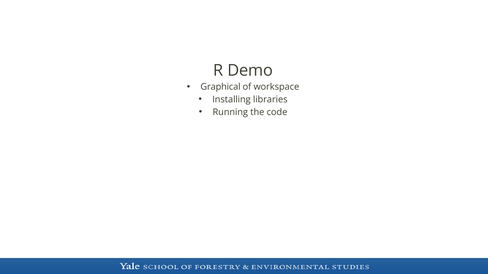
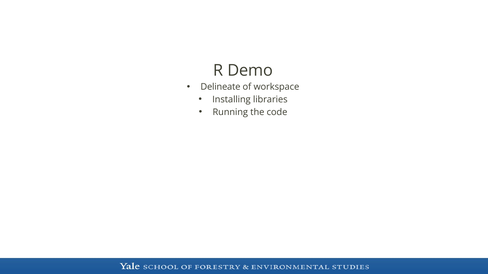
Graphical: Graphical -> Delineate
